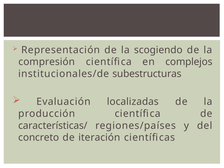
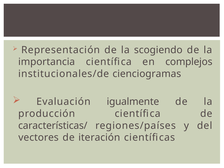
compresión: compresión -> importancia
subestructuras: subestructuras -> cienciogramas
localizadas: localizadas -> igualmente
concreto: concreto -> vectores
